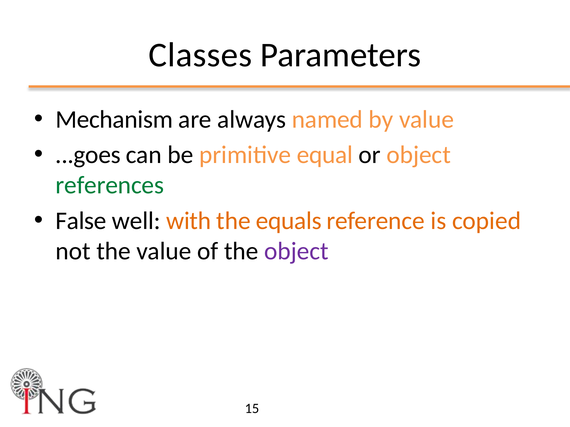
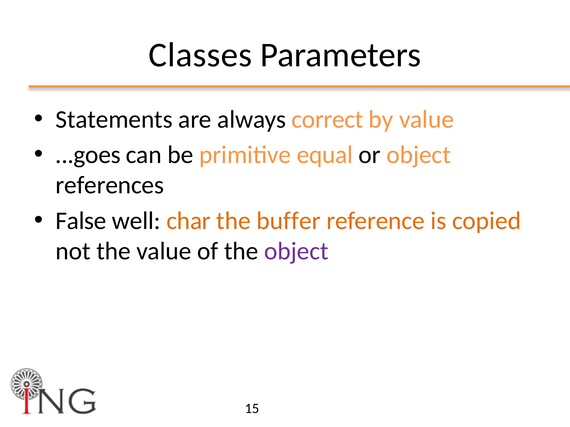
Mechanism: Mechanism -> Statements
named: named -> correct
references colour: green -> black
with: with -> char
equals: equals -> buffer
